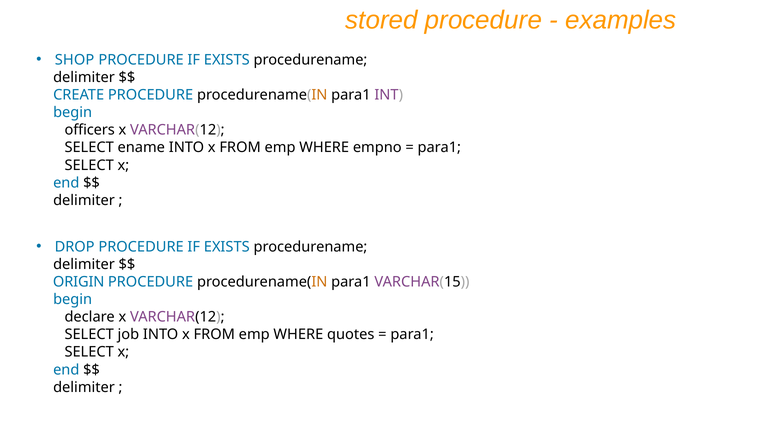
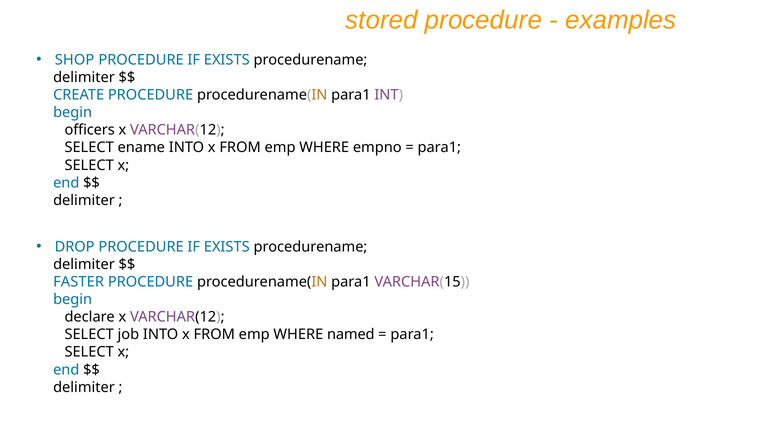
ORIGIN: ORIGIN -> FASTER
quotes: quotes -> named
